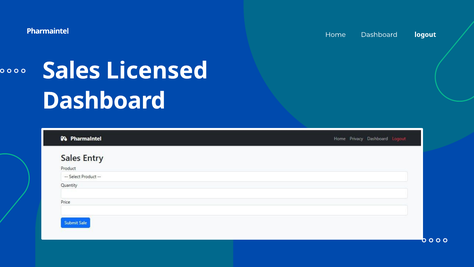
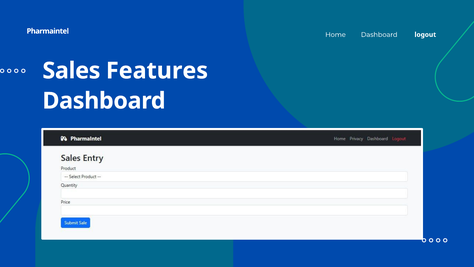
Licensed: Licensed -> Features
